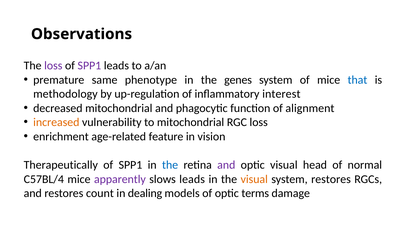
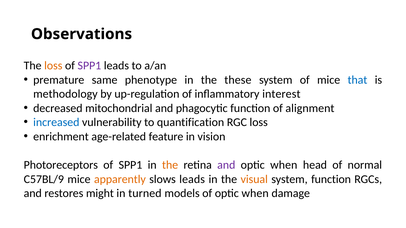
loss at (53, 66) colour: purple -> orange
genes: genes -> these
increased colour: orange -> blue
to mitochondrial: mitochondrial -> quantification
Therapeutically: Therapeutically -> Photoreceptors
the at (170, 165) colour: blue -> orange
visual at (284, 165): visual -> when
C57BL/4: C57BL/4 -> C57BL/9
apparently colour: purple -> orange
system restores: restores -> function
count: count -> might
dealing: dealing -> turned
of optic terms: terms -> when
